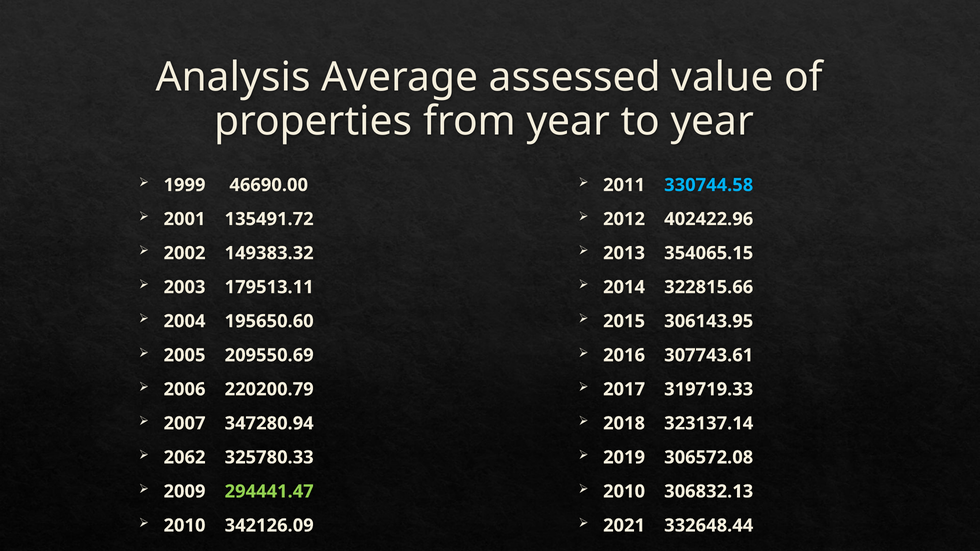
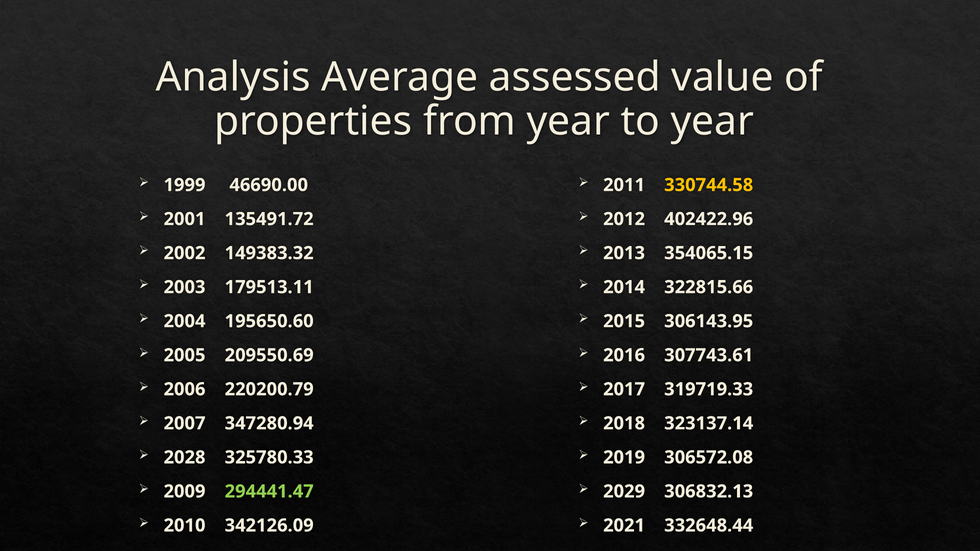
330744.58 colour: light blue -> yellow
2062: 2062 -> 2028
2010 at (624, 492): 2010 -> 2029
